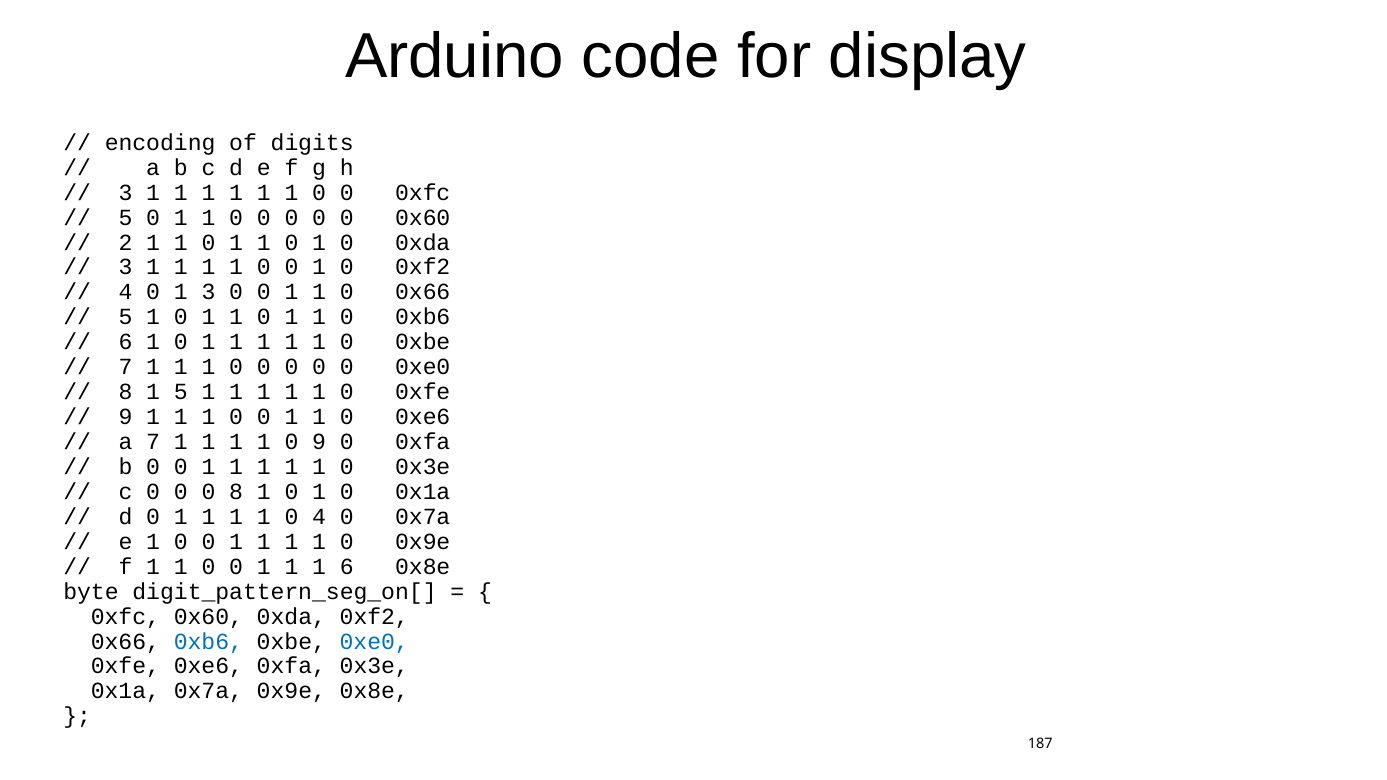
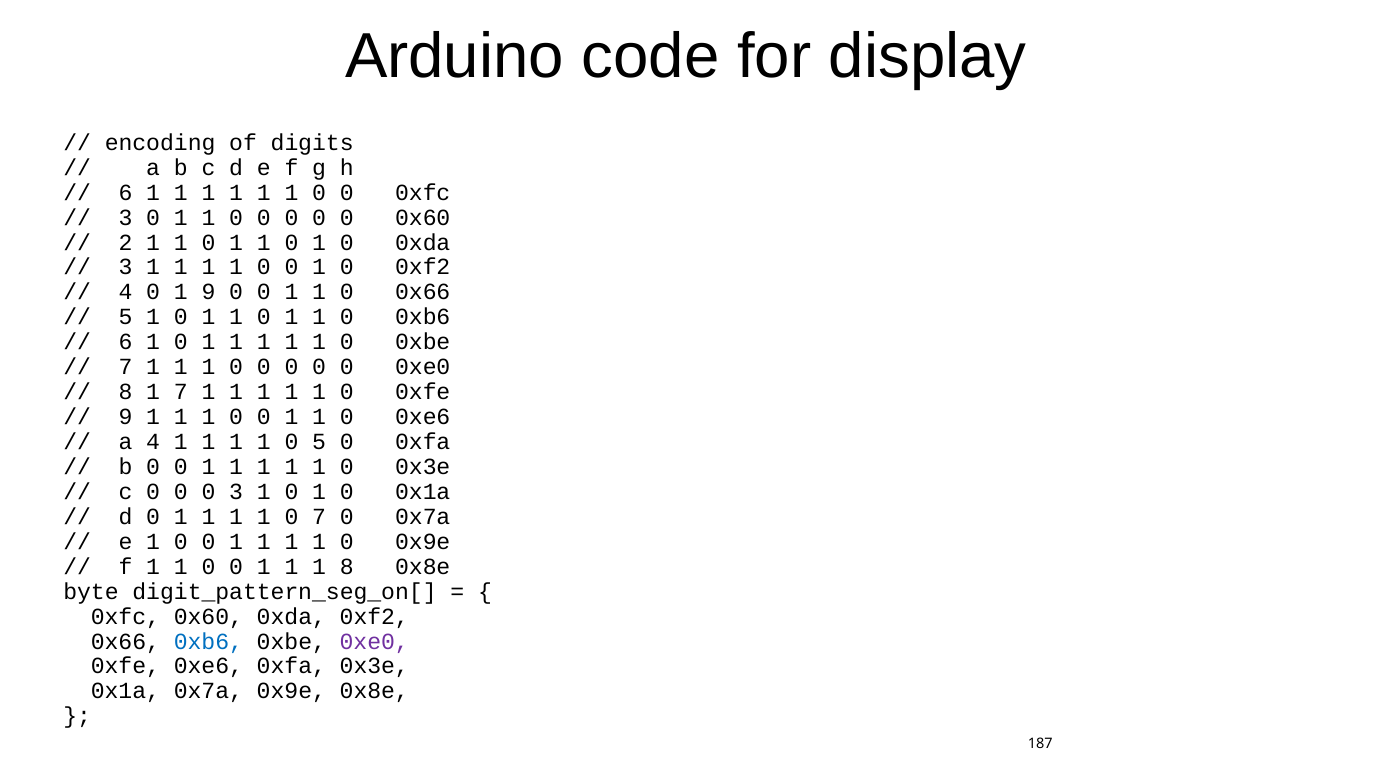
3 at (126, 193): 3 -> 6
5 at (126, 218): 5 -> 3
1 3: 3 -> 9
1 5: 5 -> 7
a 7: 7 -> 4
0 9: 9 -> 5
0 8: 8 -> 3
0 4: 4 -> 7
1 6: 6 -> 8
0xe0 at (374, 642) colour: blue -> purple
